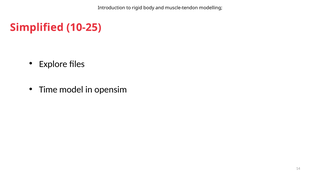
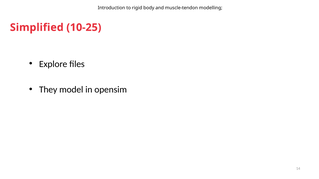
Time: Time -> They
